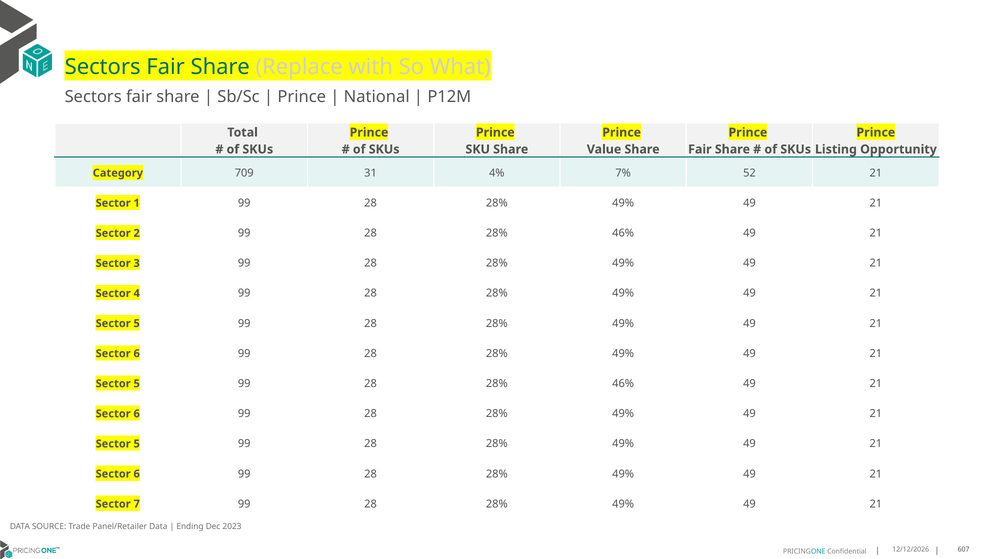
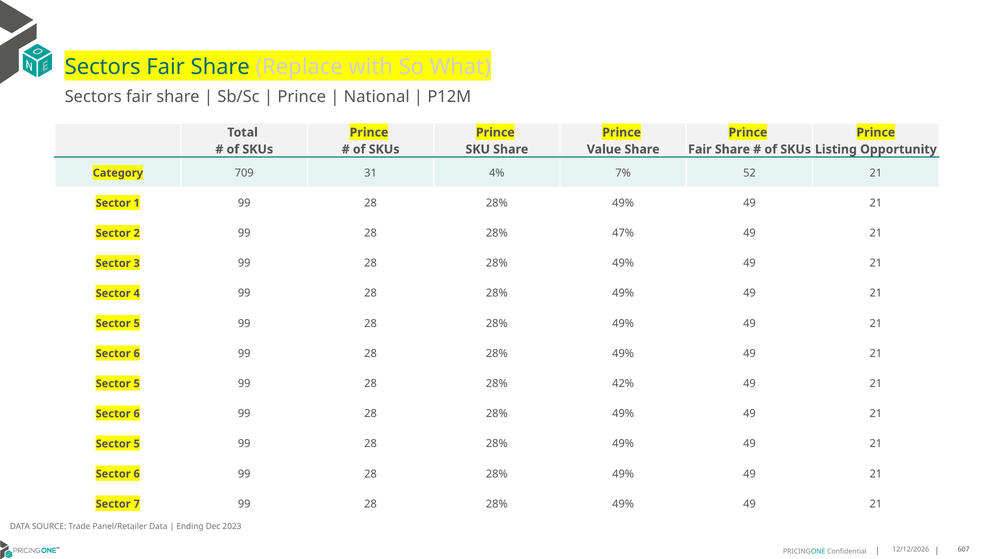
46% at (623, 233): 46% -> 47%
46% at (623, 384): 46% -> 42%
